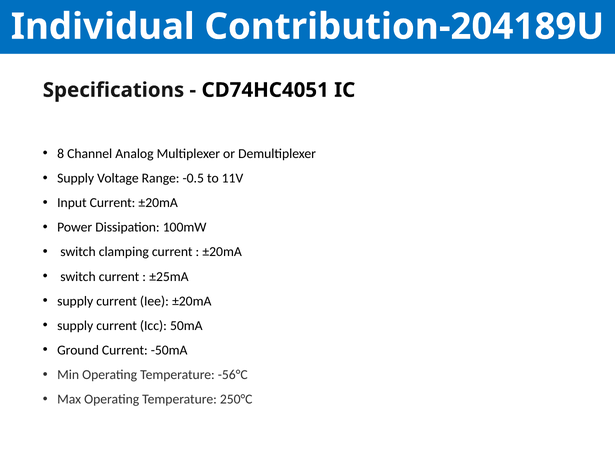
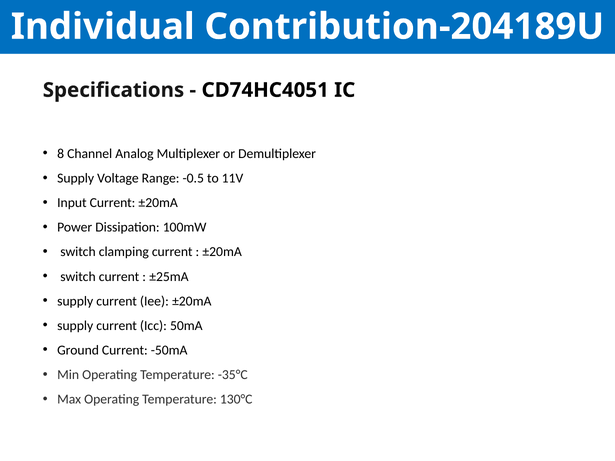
-56°C: -56°C -> -35°C
250°C: 250°C -> 130°C
